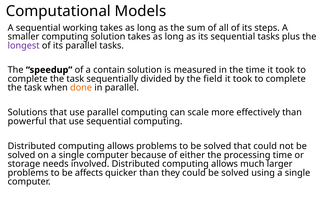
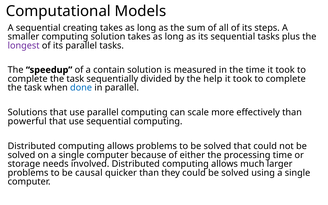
working: working -> creating
field: field -> help
done colour: orange -> blue
affects: affects -> causal
